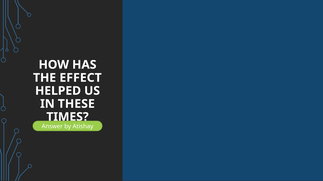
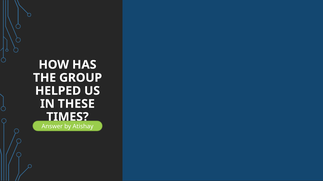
EFFECT: EFFECT -> GROUP
